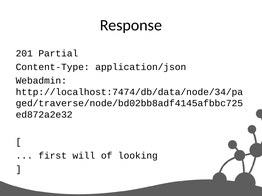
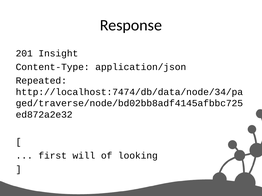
Partial: Partial -> Insight
Webadmin: Webadmin -> Repeated
